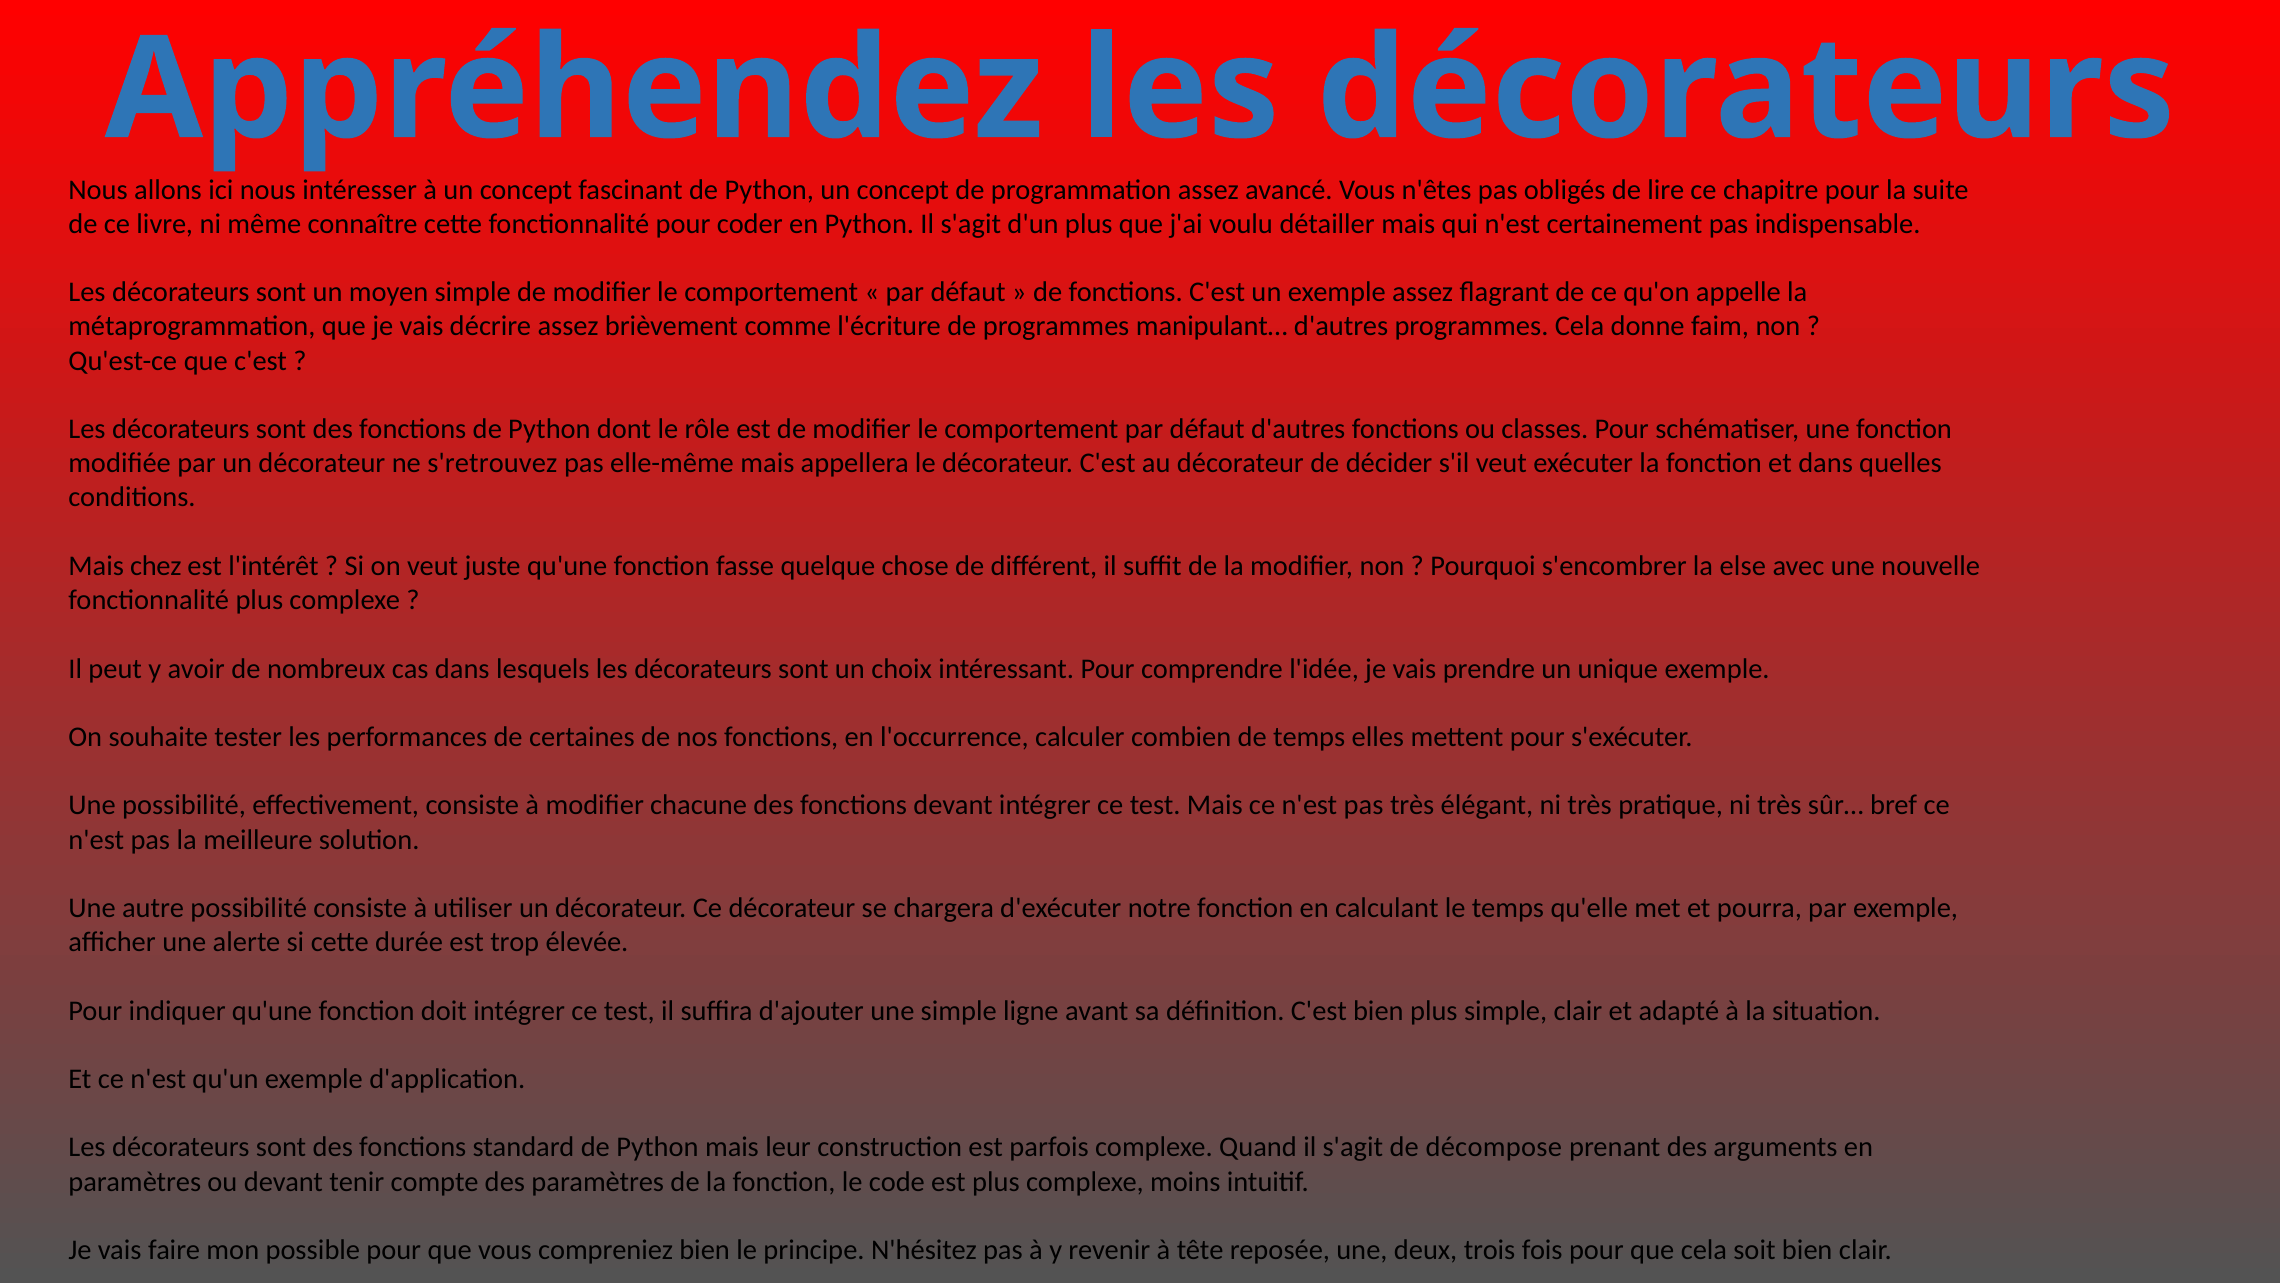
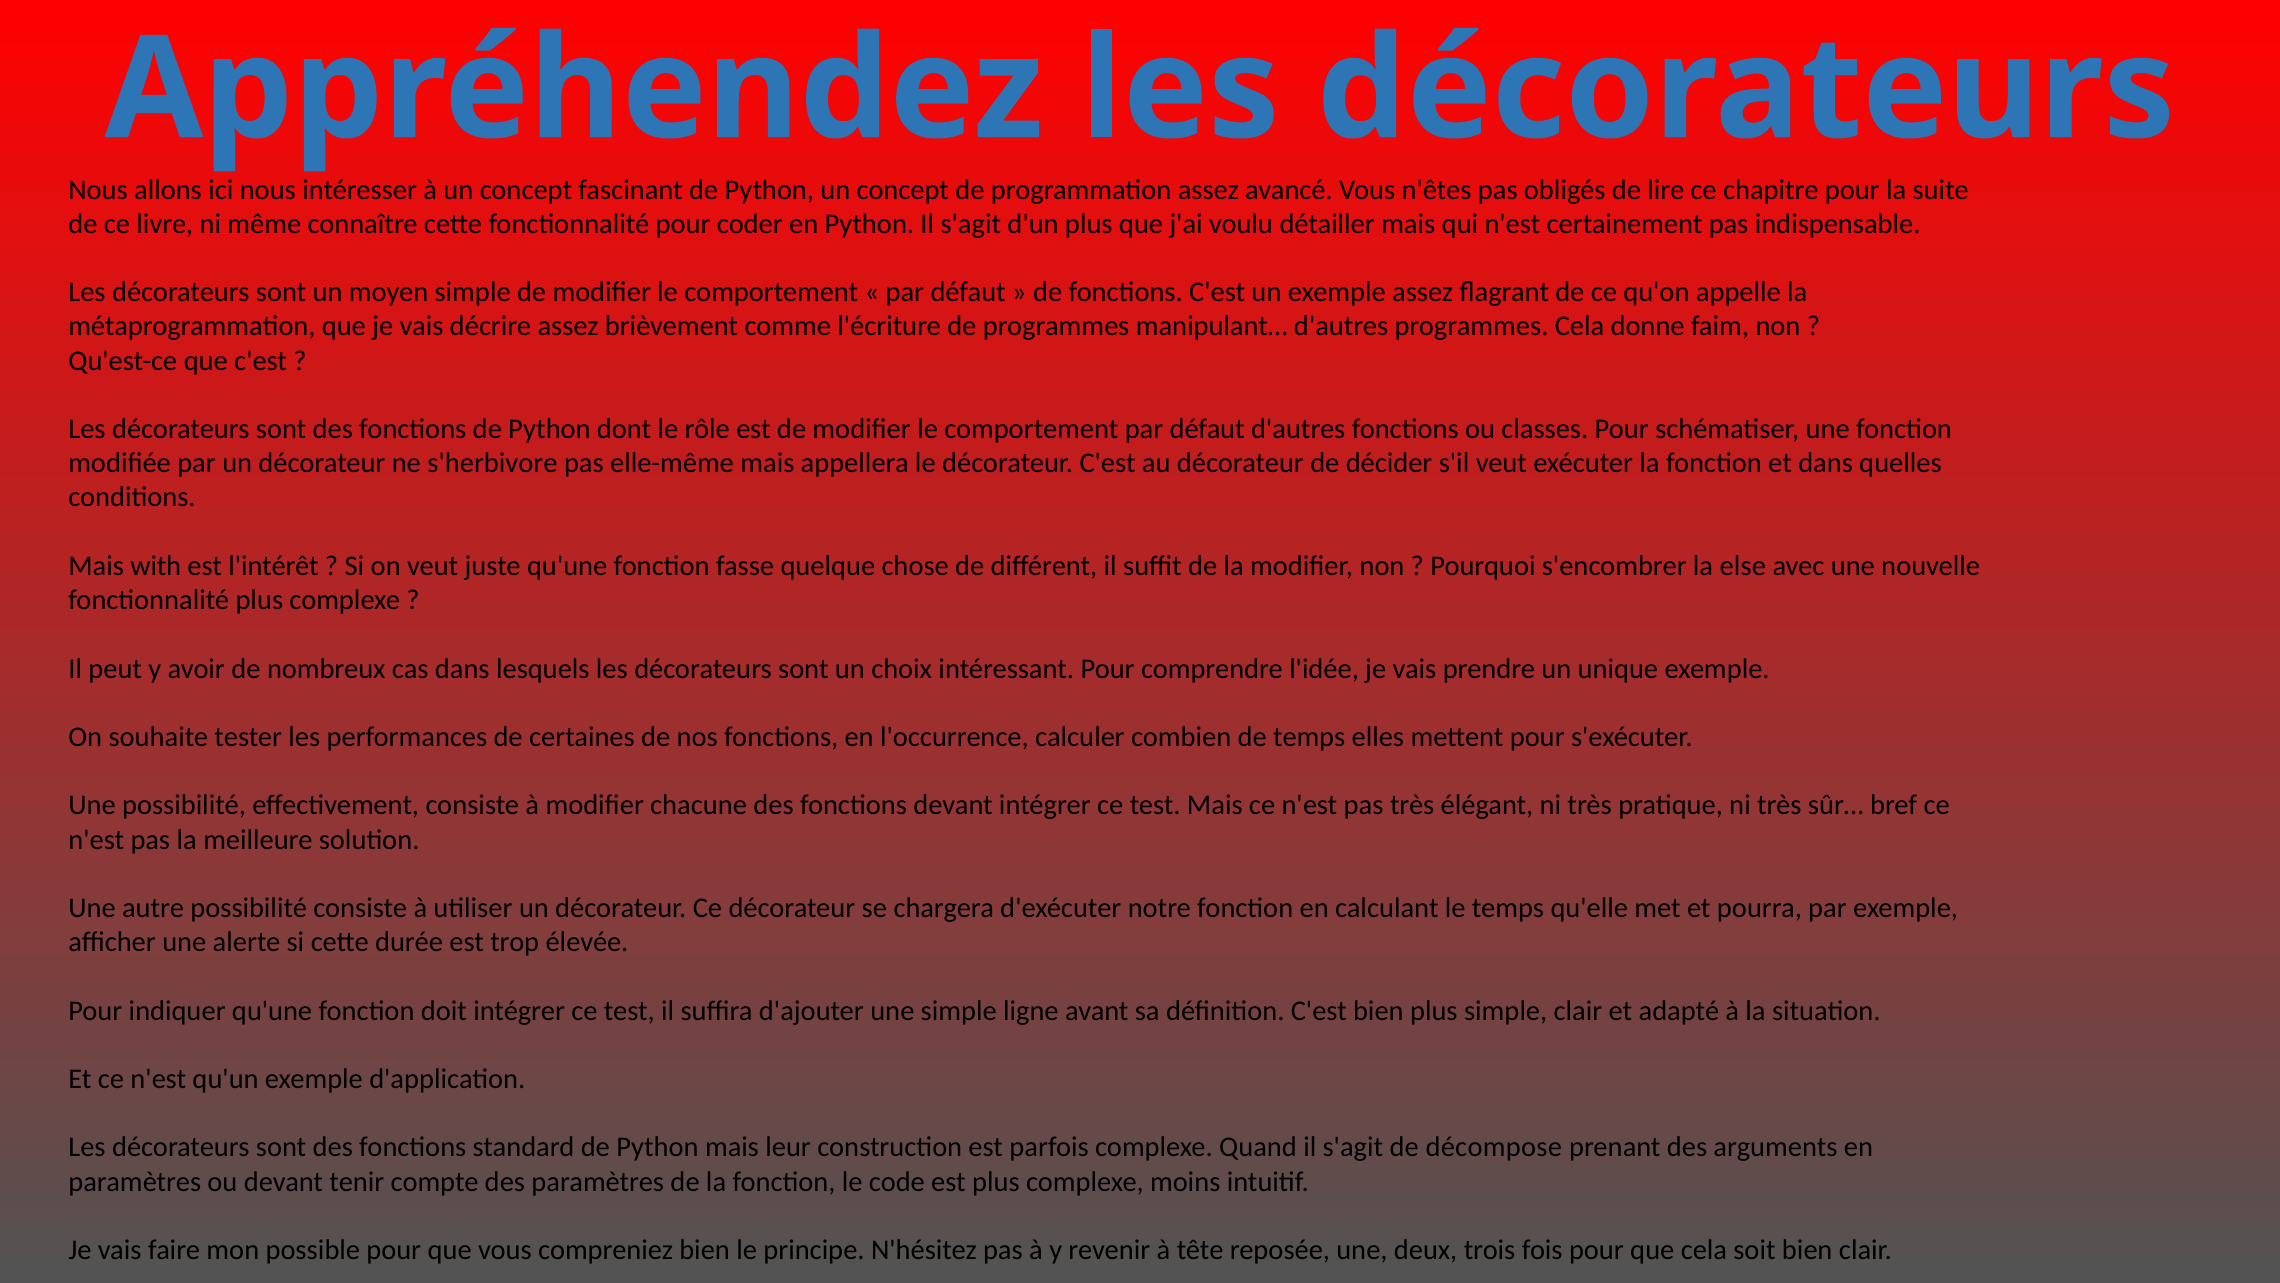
s'retrouvez: s'retrouvez -> s'herbivore
chez: chez -> with
